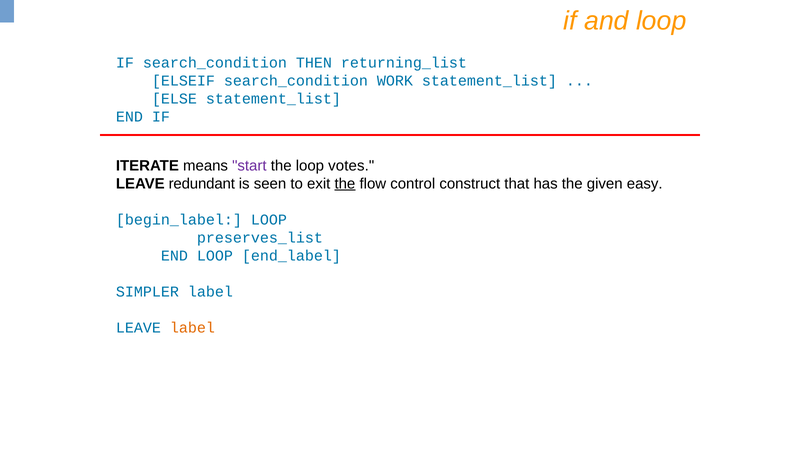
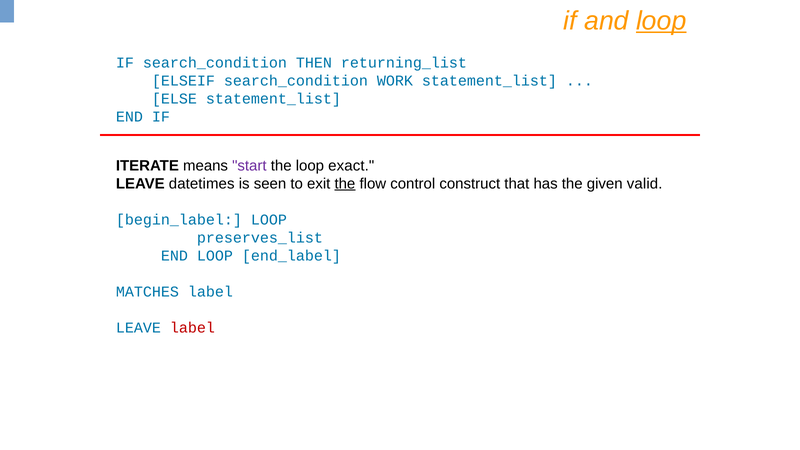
loop at (661, 21) underline: none -> present
votes: votes -> exact
redundant: redundant -> datetimes
easy: easy -> valid
SIMPLER: SIMPLER -> MATCHES
label at (192, 328) colour: orange -> red
